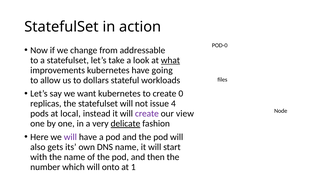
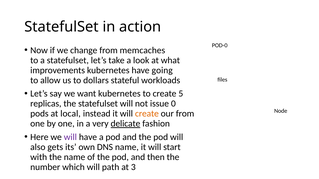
addressable: addressable -> memcaches
what underline: present -> none
0: 0 -> 5
4: 4 -> 0
create at (147, 114) colour: purple -> orange
our view: view -> from
onto: onto -> path
1: 1 -> 3
